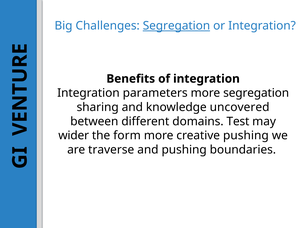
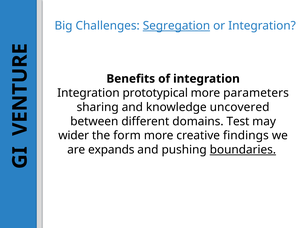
parameters: parameters -> prototypical
more segregation: segregation -> parameters
creative pushing: pushing -> findings
traverse: traverse -> expands
boundaries underline: none -> present
